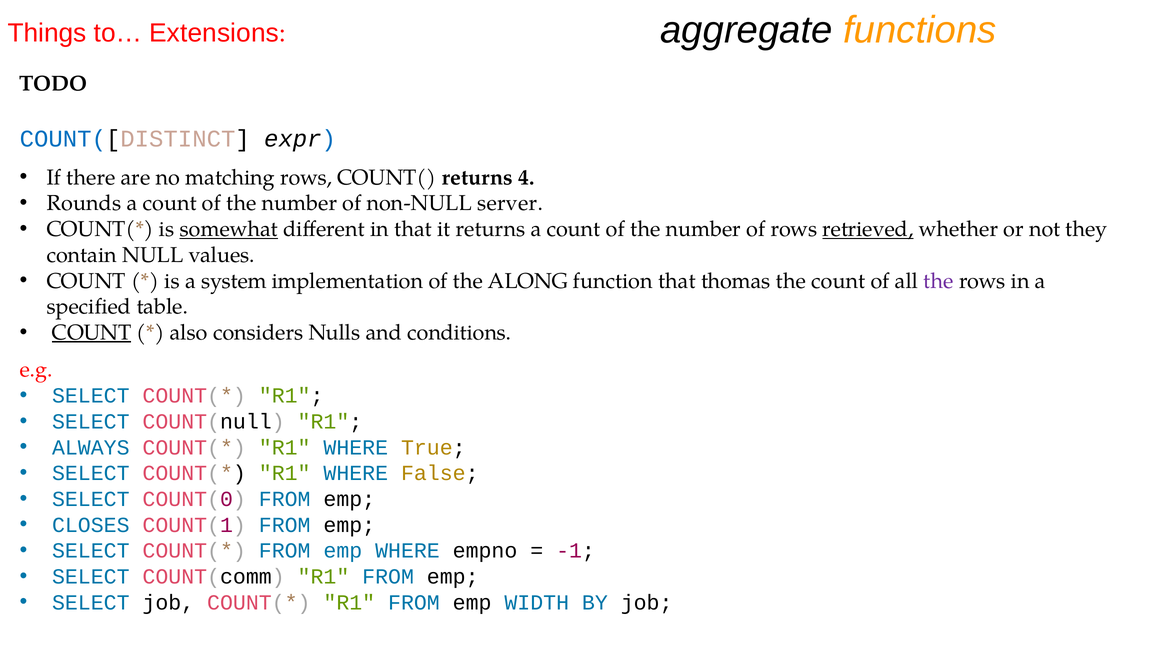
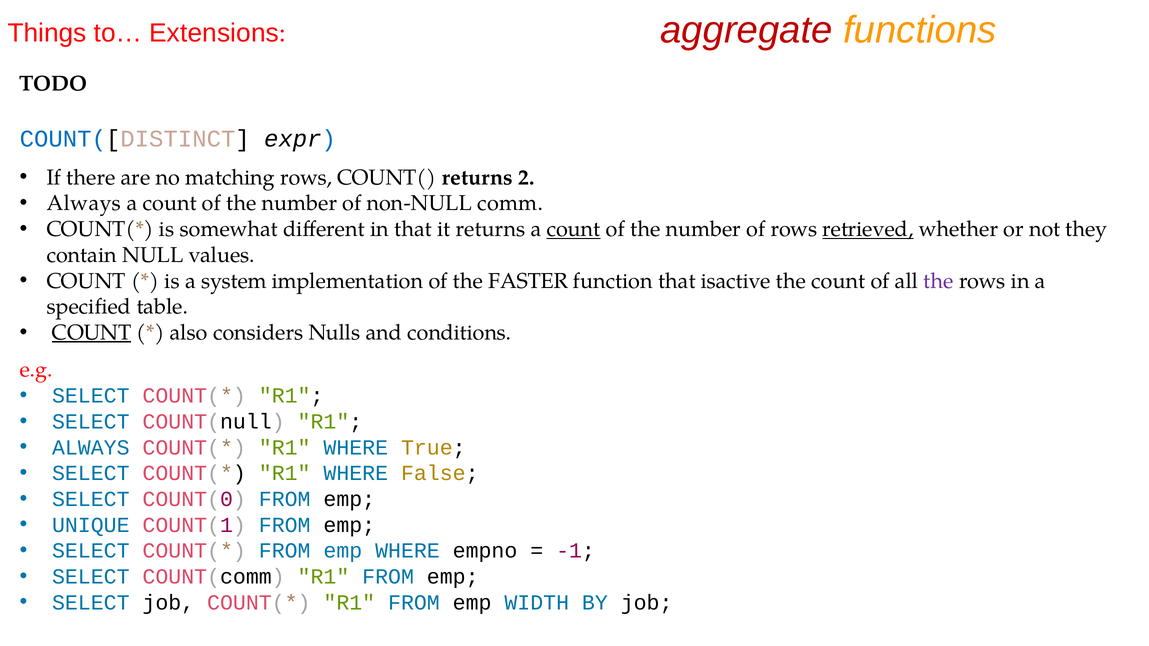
aggregate colour: black -> red
4: 4 -> 2
Rounds at (84, 203): Rounds -> Always
server: server -> comm
somewhat underline: present -> none
count at (574, 229) underline: none -> present
ALONG: ALONG -> FASTER
thomas: thomas -> isactive
CLOSES: CLOSES -> UNIQUE
